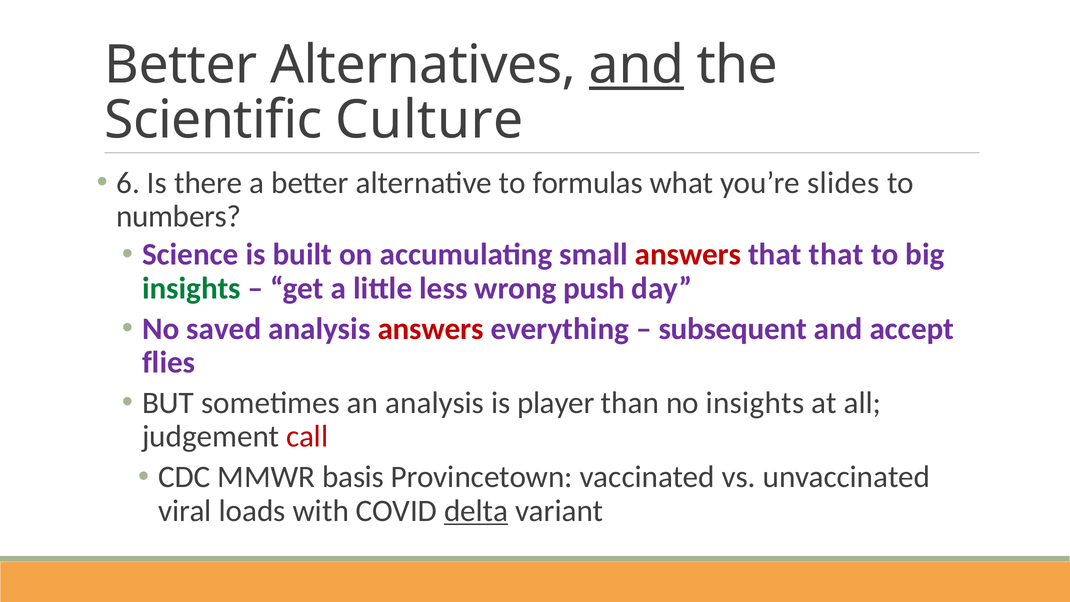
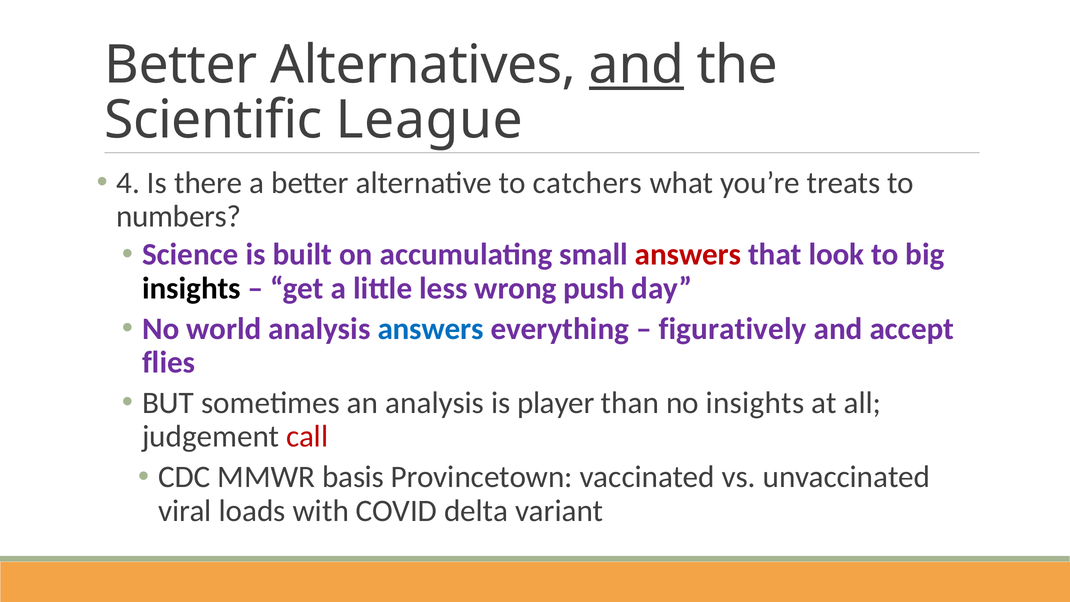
Culture: Culture -> League
6: 6 -> 4
formulas: formulas -> catchers
slides: slides -> treats
that that: that -> look
insights at (191, 288) colour: green -> black
saved: saved -> world
answers at (431, 329) colour: red -> blue
subsequent: subsequent -> figuratively
delta underline: present -> none
